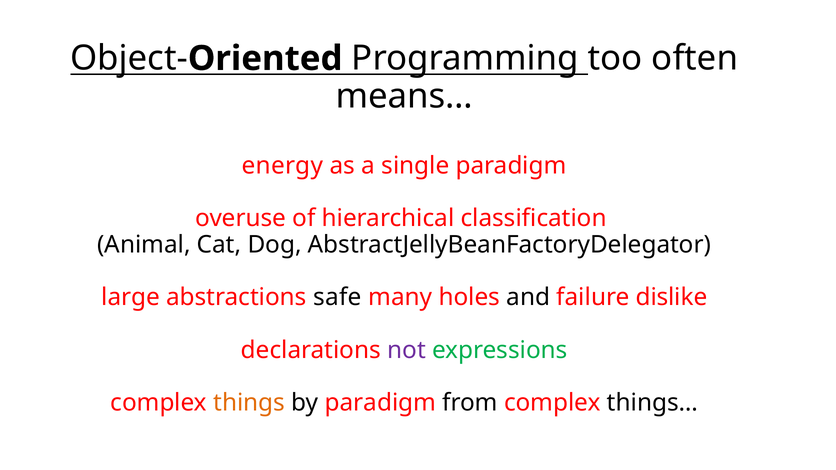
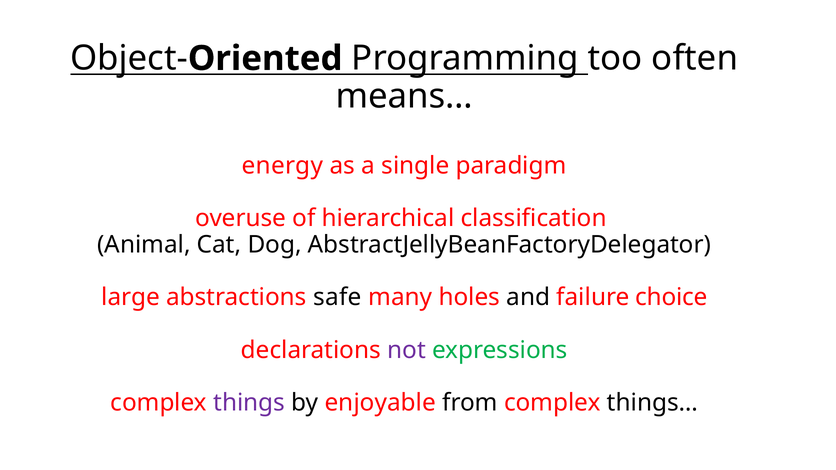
dislike: dislike -> choice
things colour: orange -> purple
by paradigm: paradigm -> enjoyable
